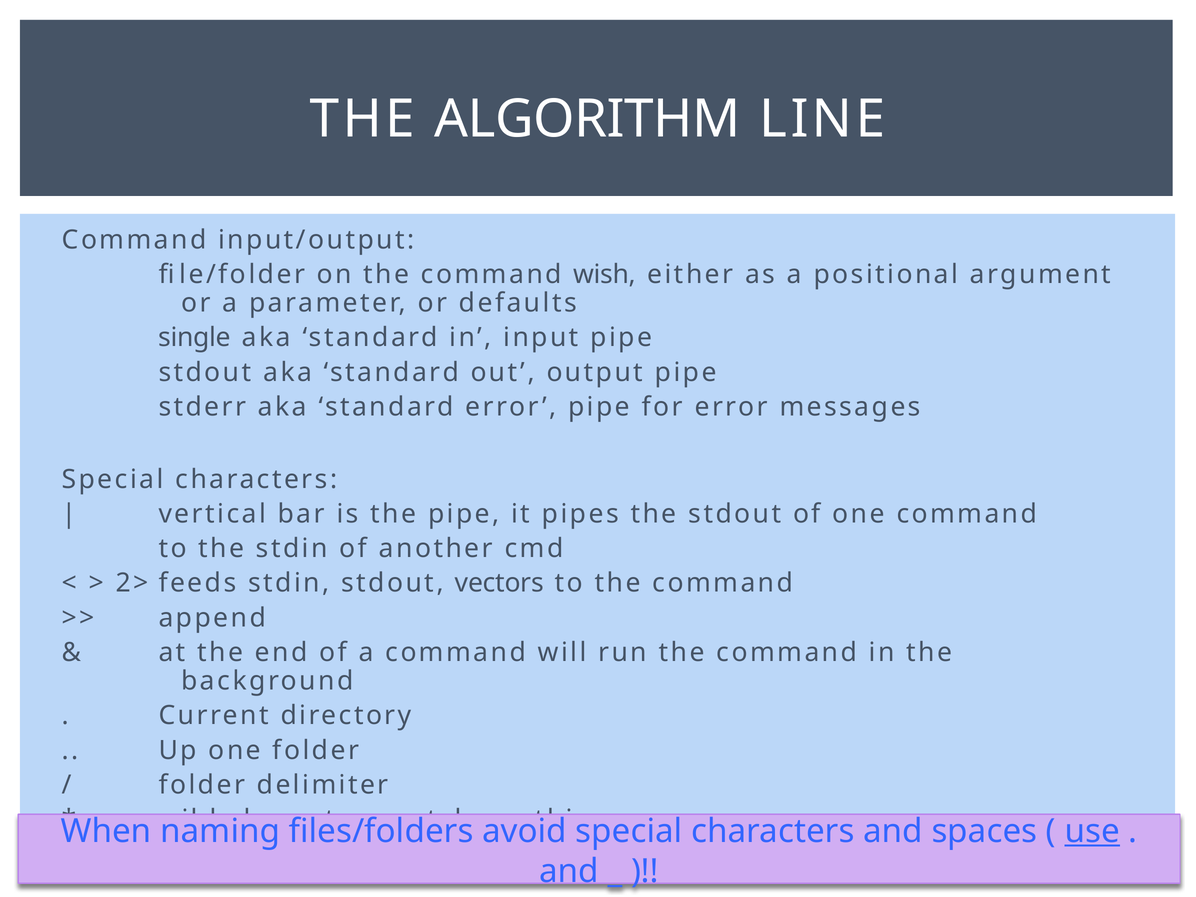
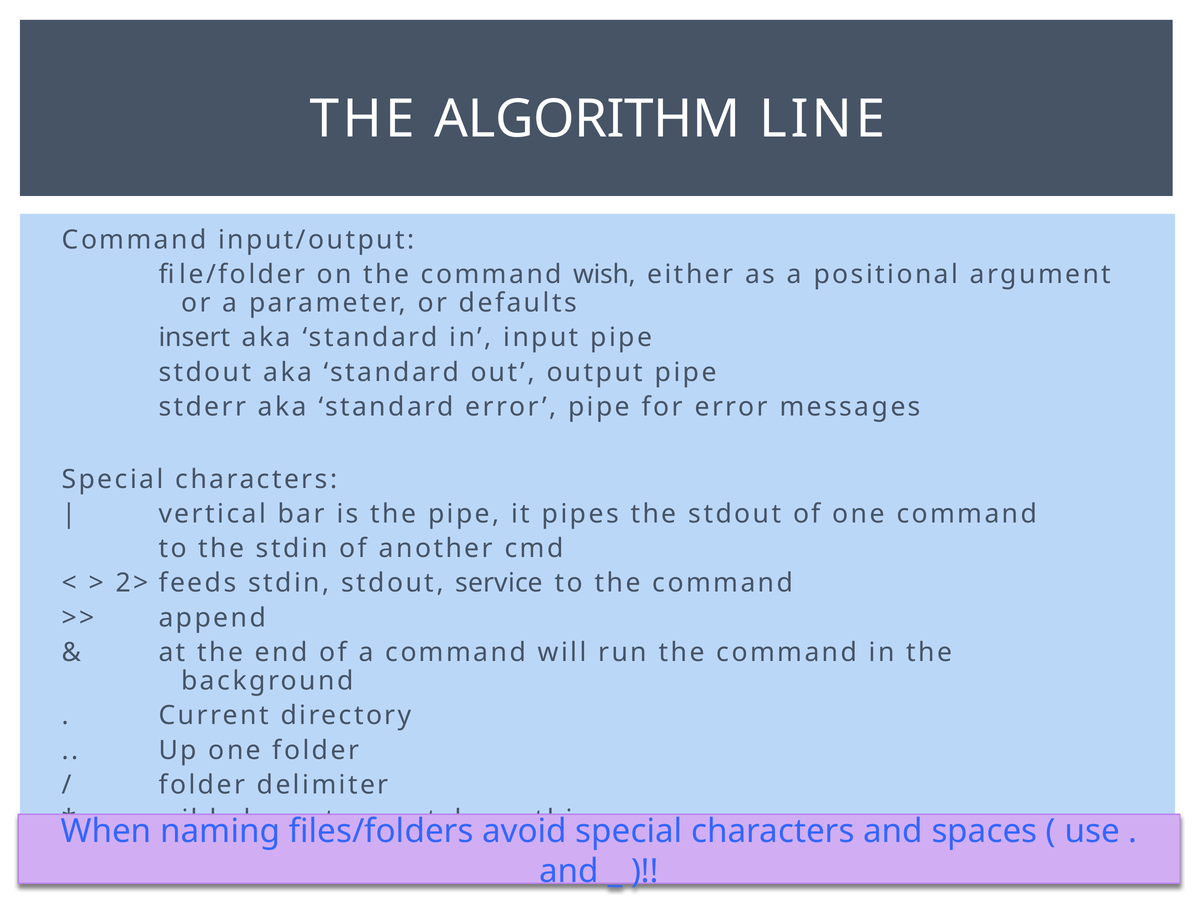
single: single -> insert
vectors: vectors -> service
use underline: present -> none
